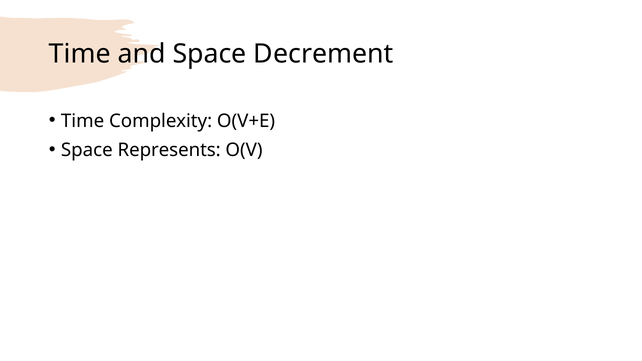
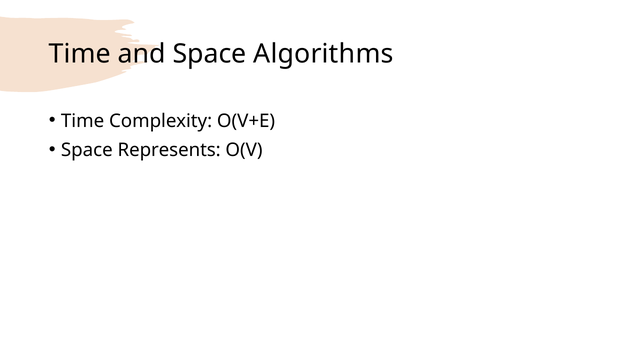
Decrement: Decrement -> Algorithms
